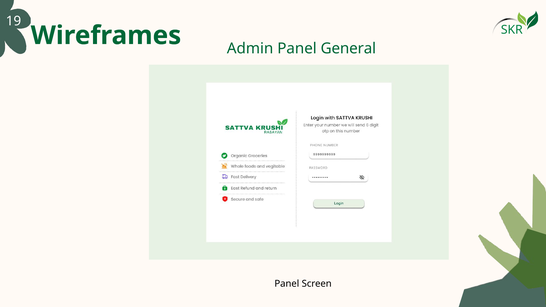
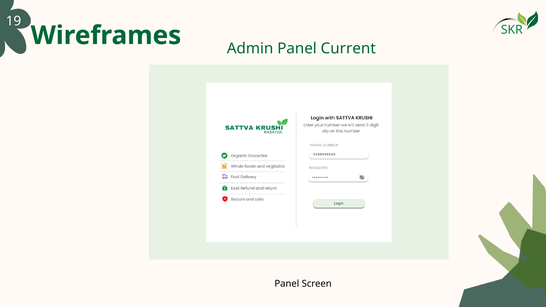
General: General -> Current
